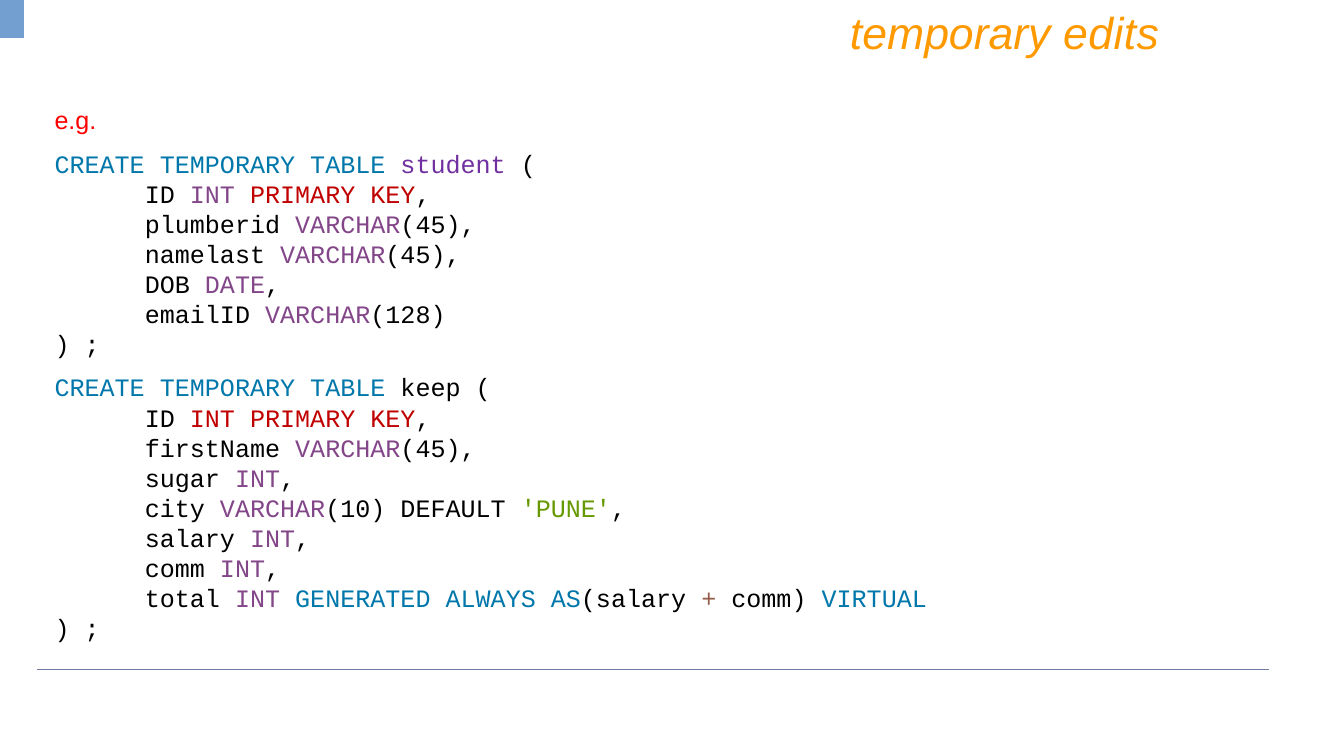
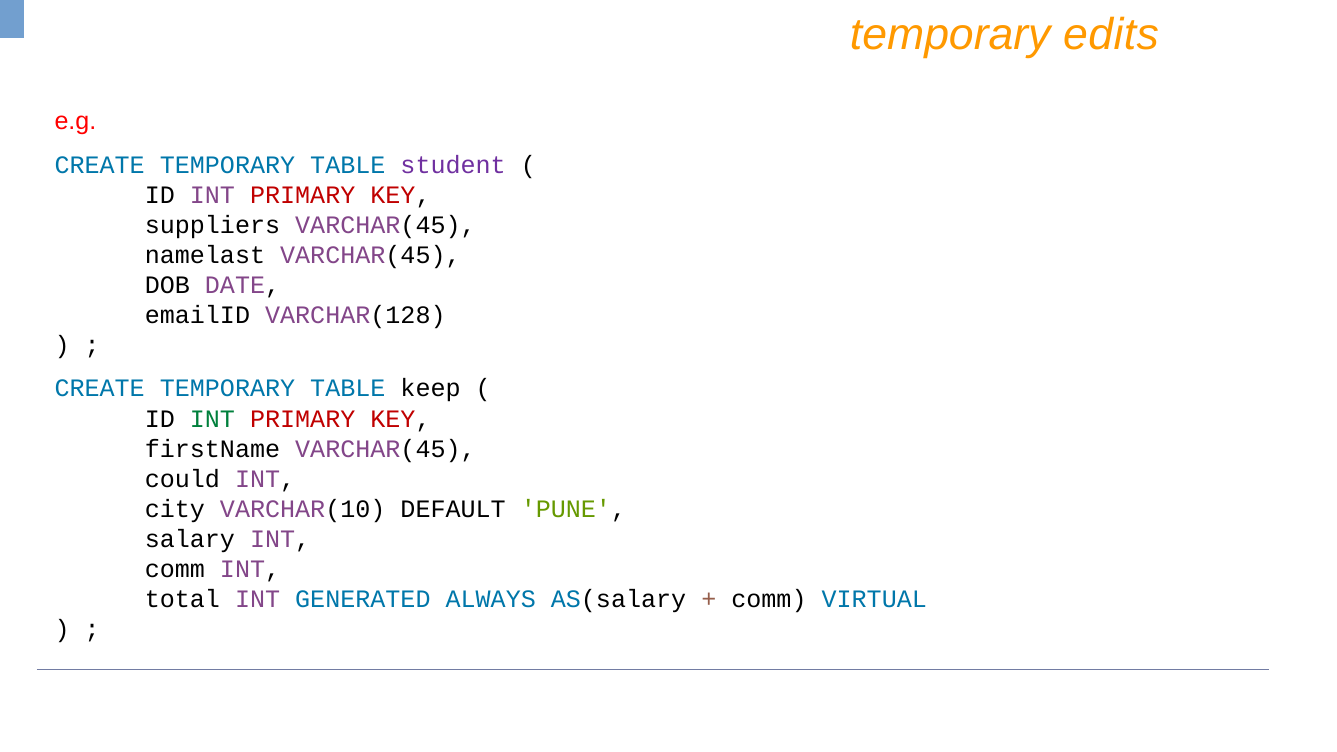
plumberid: plumberid -> suppliers
INT at (212, 419) colour: red -> green
sugar: sugar -> could
